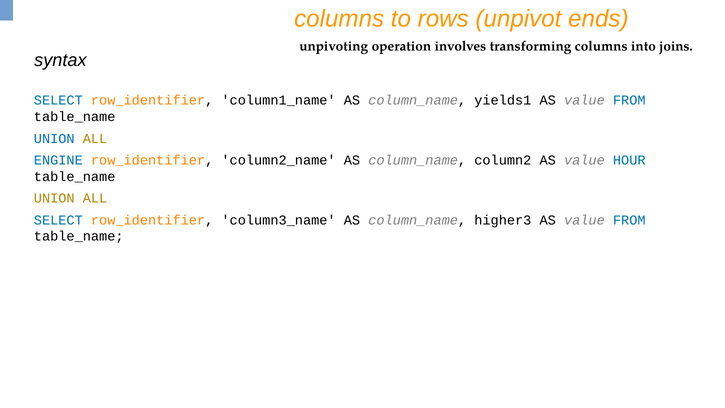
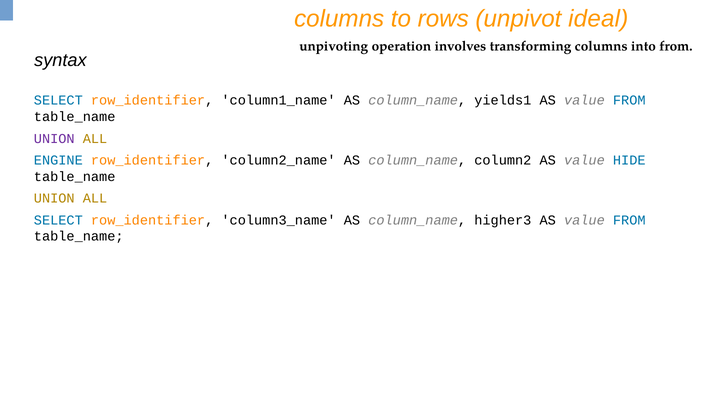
ends: ends -> ideal
into joins: joins -> from
UNION at (54, 138) colour: blue -> purple
HOUR: HOUR -> HIDE
